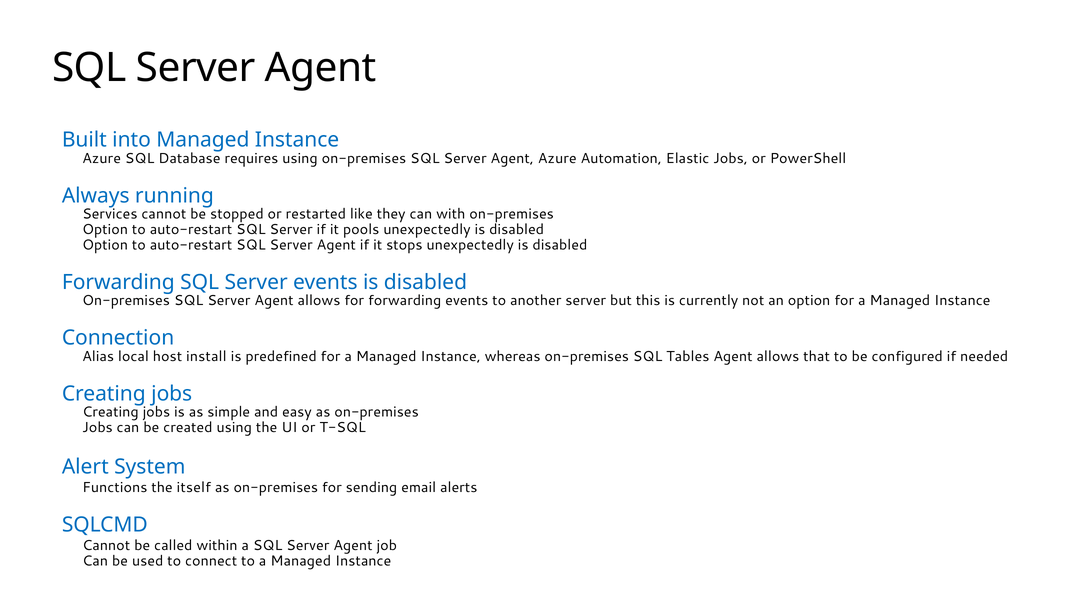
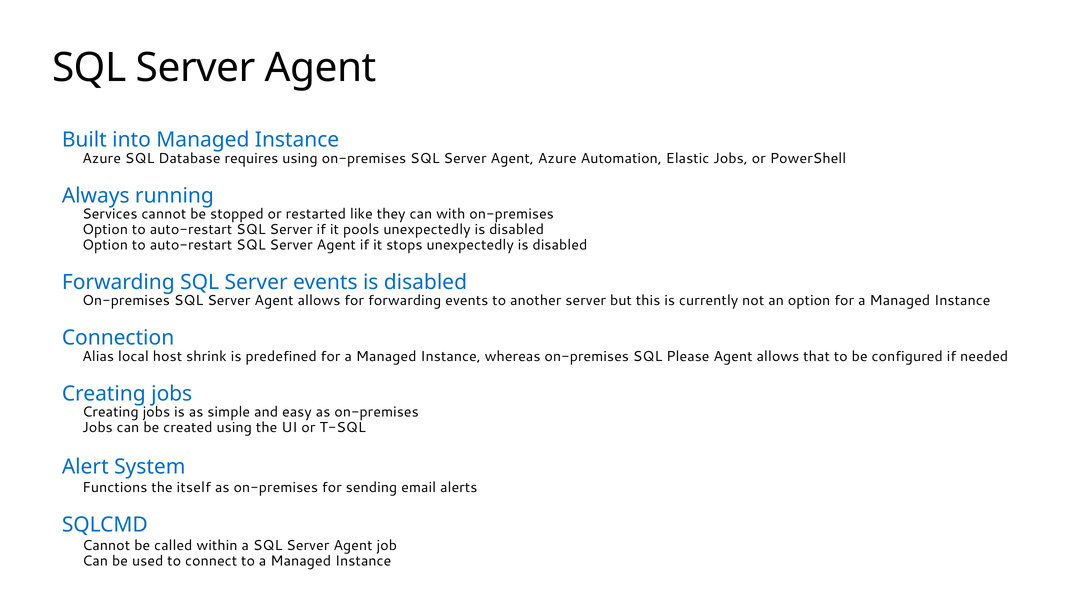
install: install -> shrink
Tables: Tables -> Please
